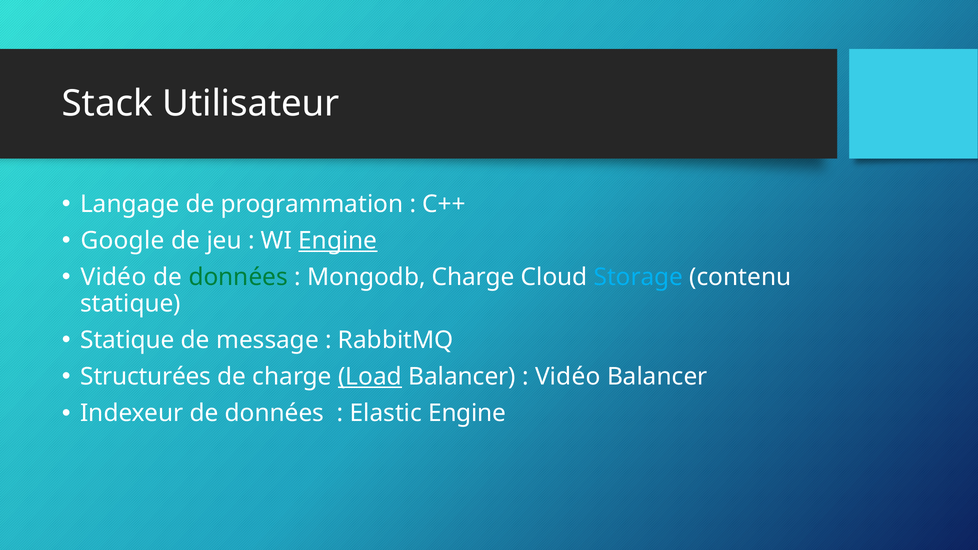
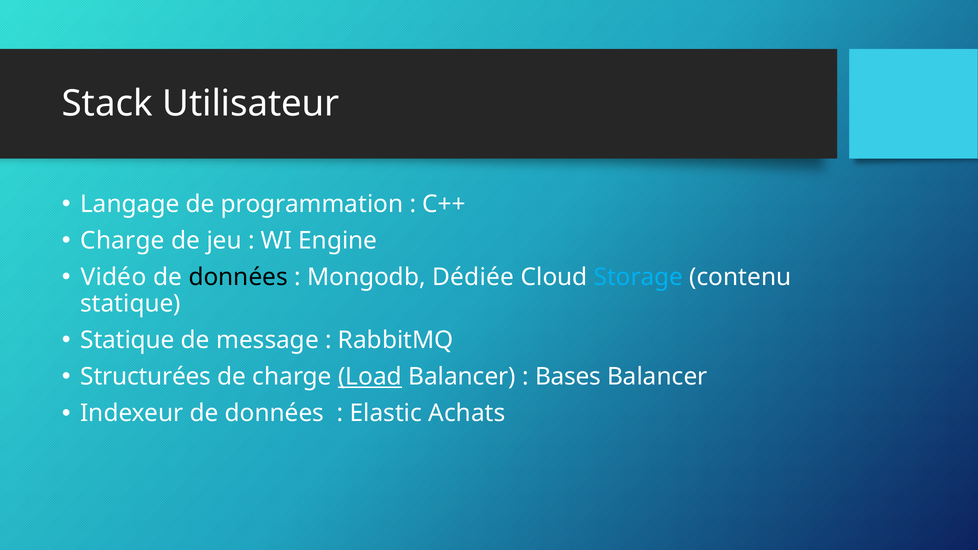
Google at (123, 241): Google -> Charge
Engine at (338, 241) underline: present -> none
données at (238, 277) colour: green -> black
Mongodb Charge: Charge -> Dédiée
Vidéo at (568, 377): Vidéo -> Bases
Elastic Engine: Engine -> Achats
